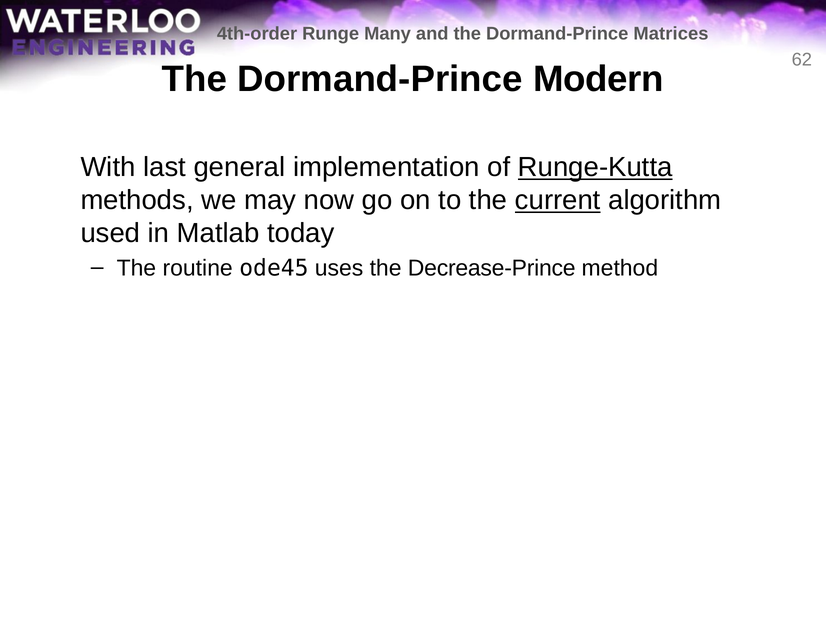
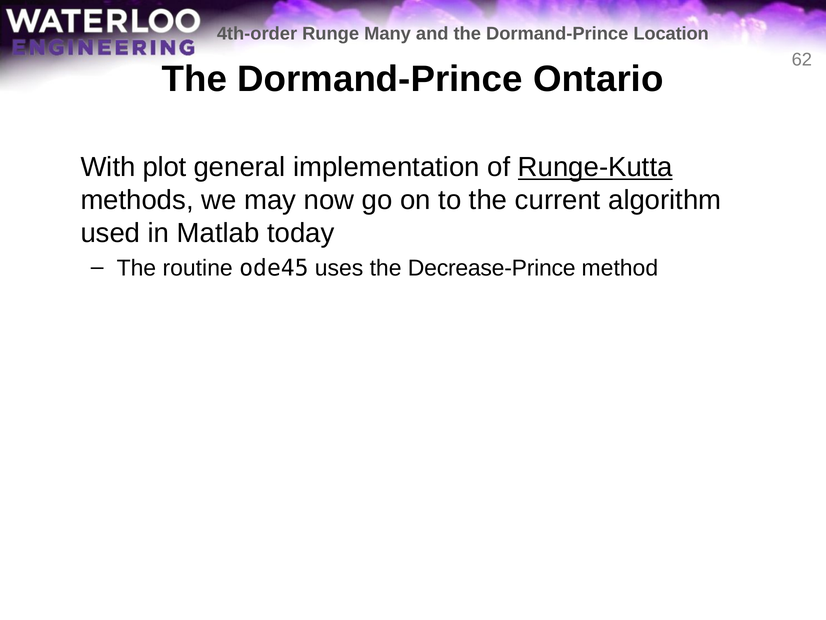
Matrices: Matrices -> Location
Modern: Modern -> Ontario
last: last -> plot
current underline: present -> none
